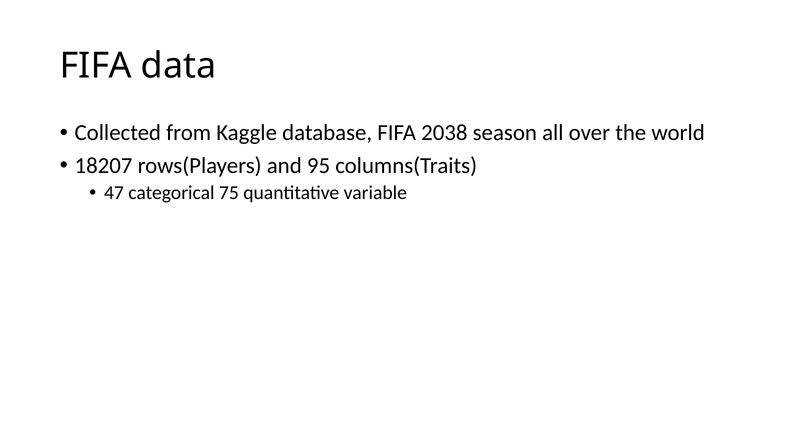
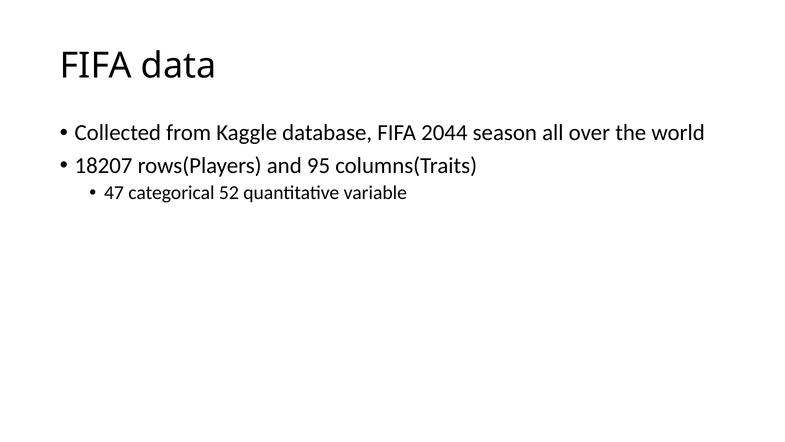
2038: 2038 -> 2044
75: 75 -> 52
